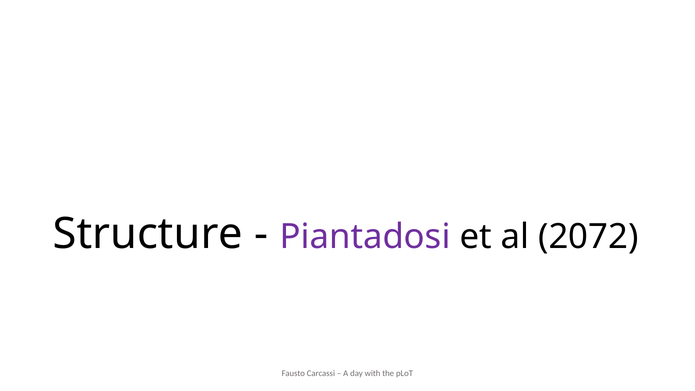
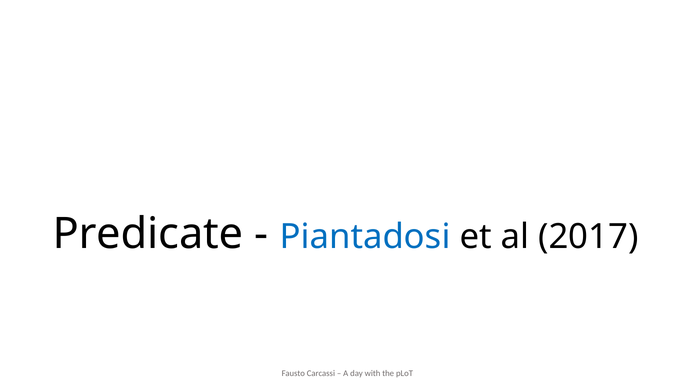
Structure: Structure -> Predicate
Piantadosi colour: purple -> blue
2072: 2072 -> 2017
